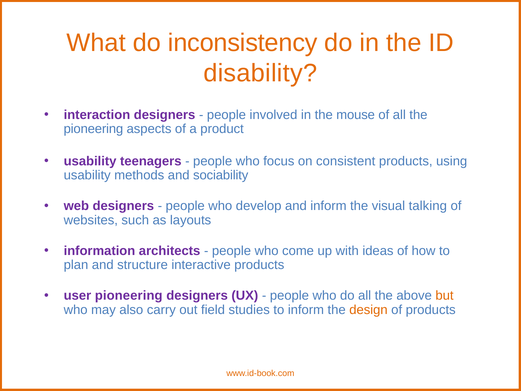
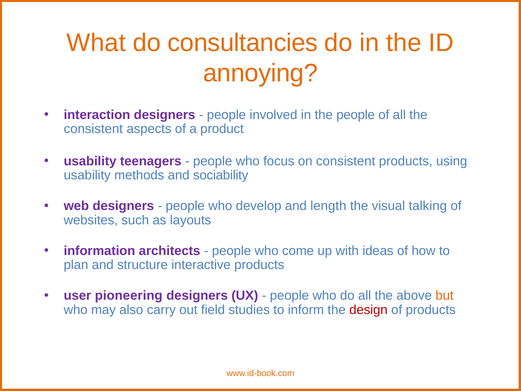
inconsistency: inconsistency -> consultancies
disability: disability -> annoying
the mouse: mouse -> people
pioneering at (93, 129): pioneering -> consistent
and inform: inform -> length
design colour: orange -> red
